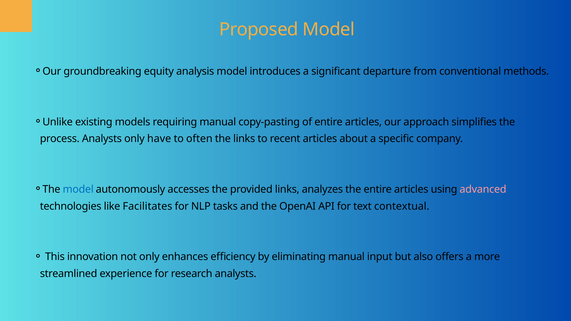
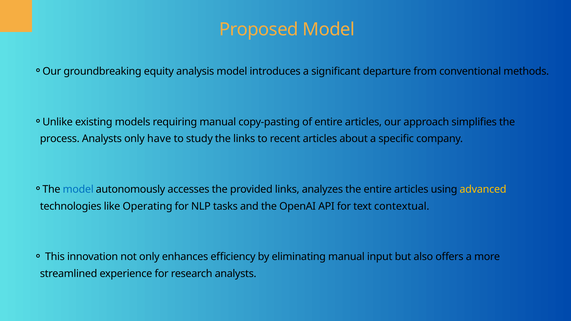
often: often -> study
advanced colour: pink -> yellow
Facilitates: Facilitates -> Operating
